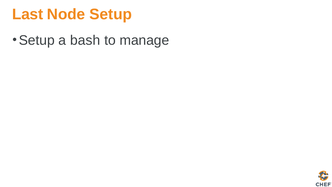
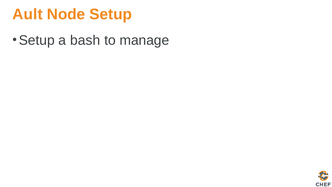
Last: Last -> Ault
